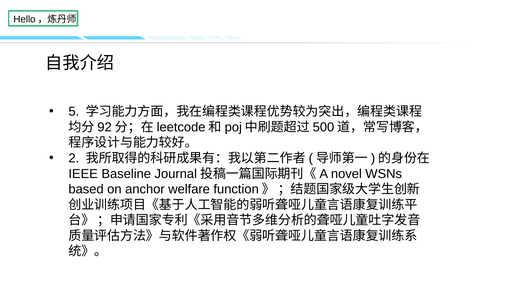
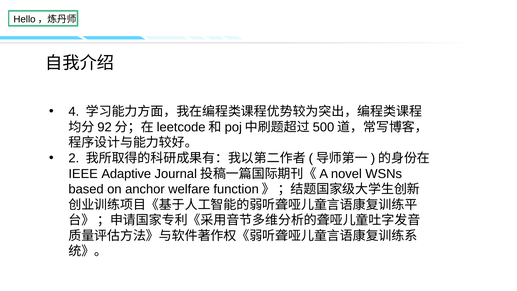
5: 5 -> 4
Baseline: Baseline -> Adaptive
